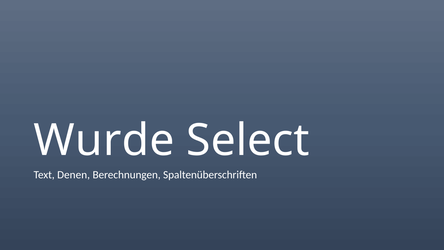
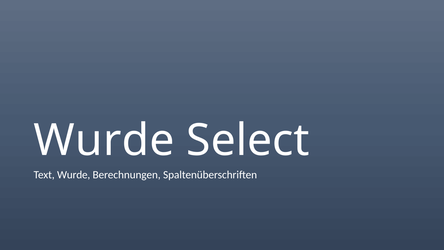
Text Denen: Denen -> Wurde
